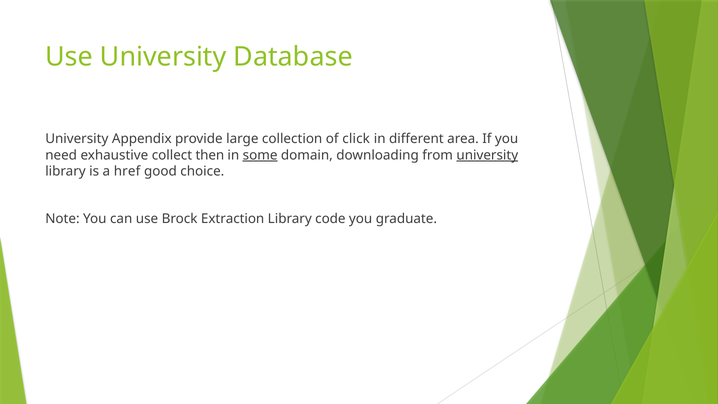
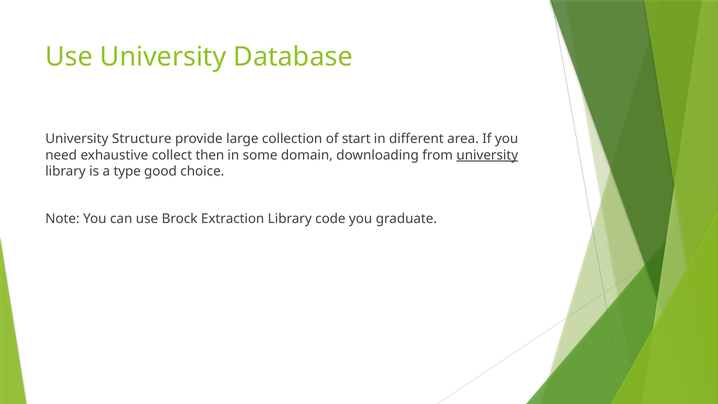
Appendix: Appendix -> Structure
click: click -> start
some underline: present -> none
href: href -> type
